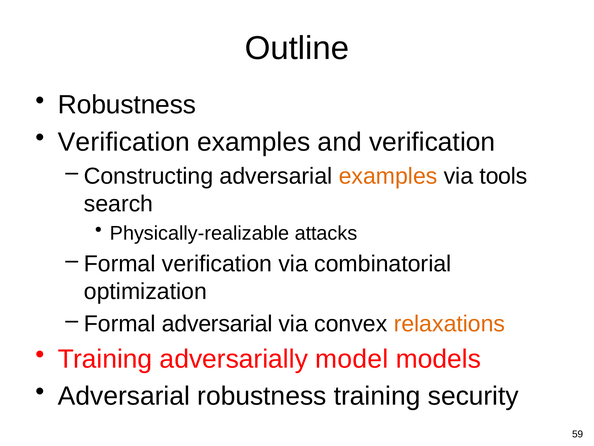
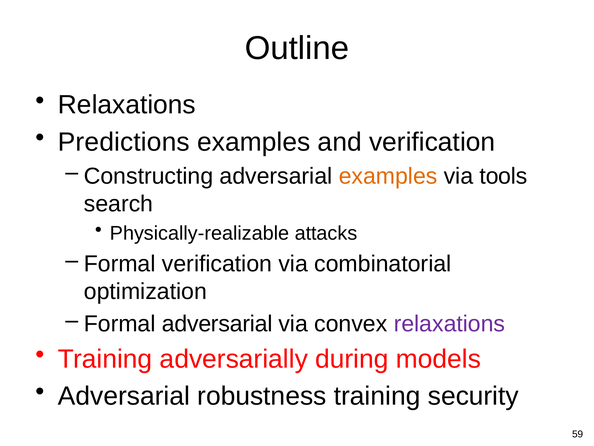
Robustness at (127, 105): Robustness -> Relaxations
Verification at (124, 142): Verification -> Predictions
relaxations at (449, 324) colour: orange -> purple
model: model -> during
